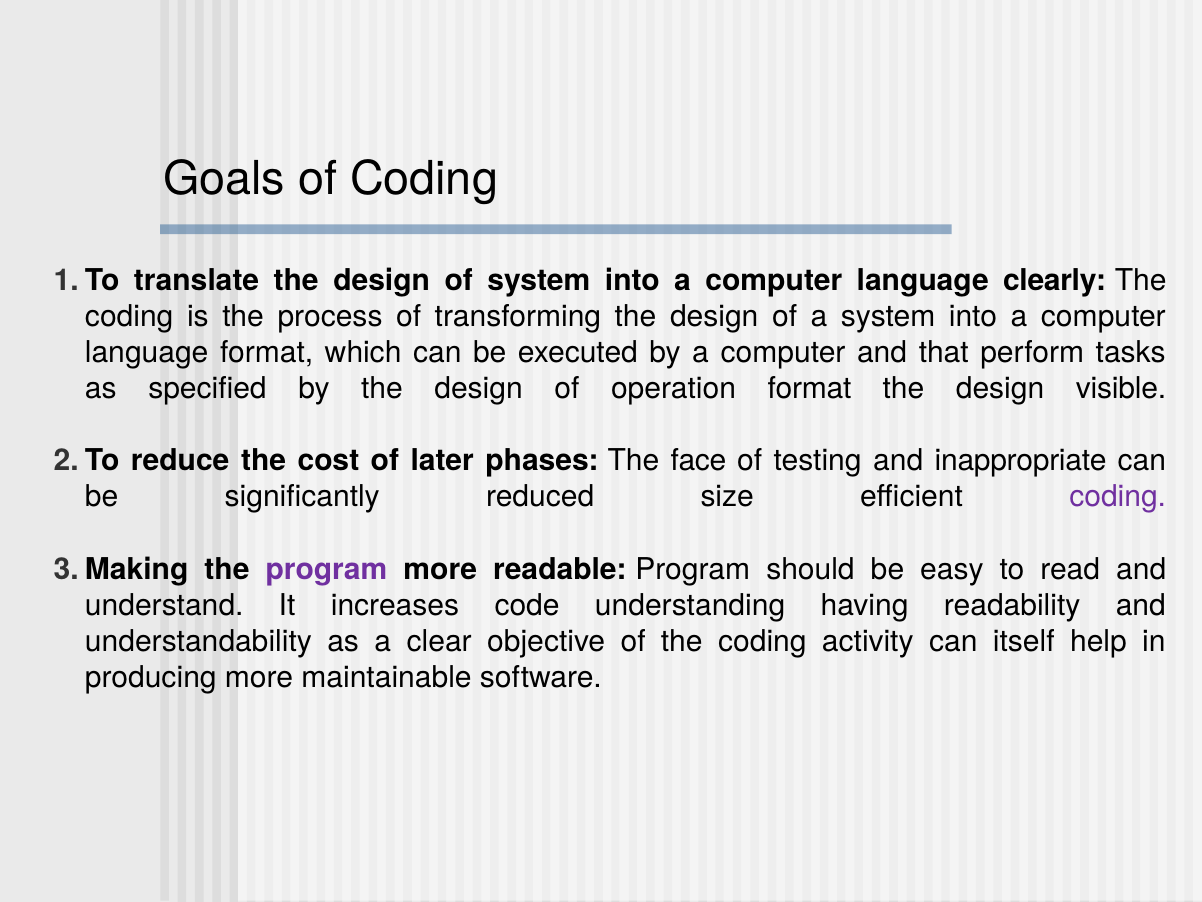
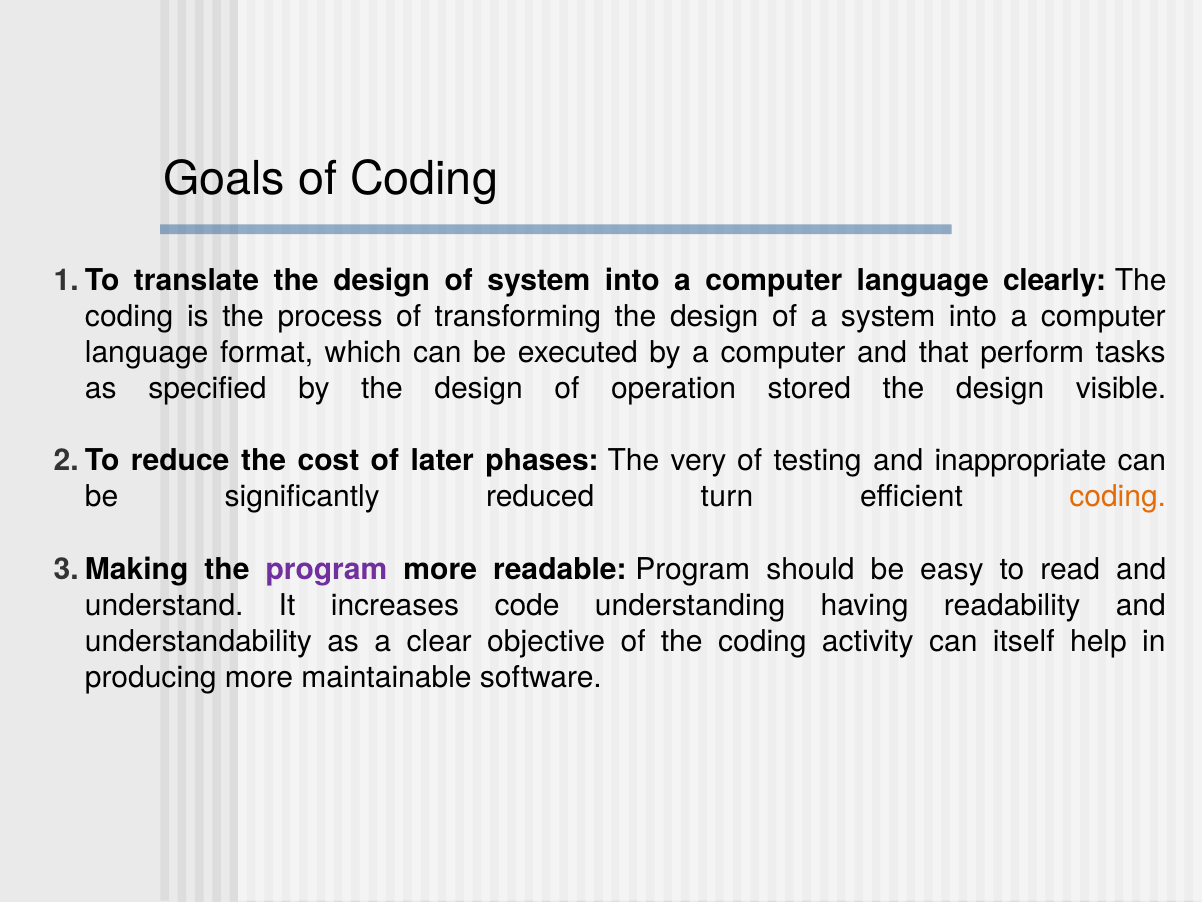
operation format: format -> stored
face: face -> very
size: size -> turn
coding at (1118, 497) colour: purple -> orange
